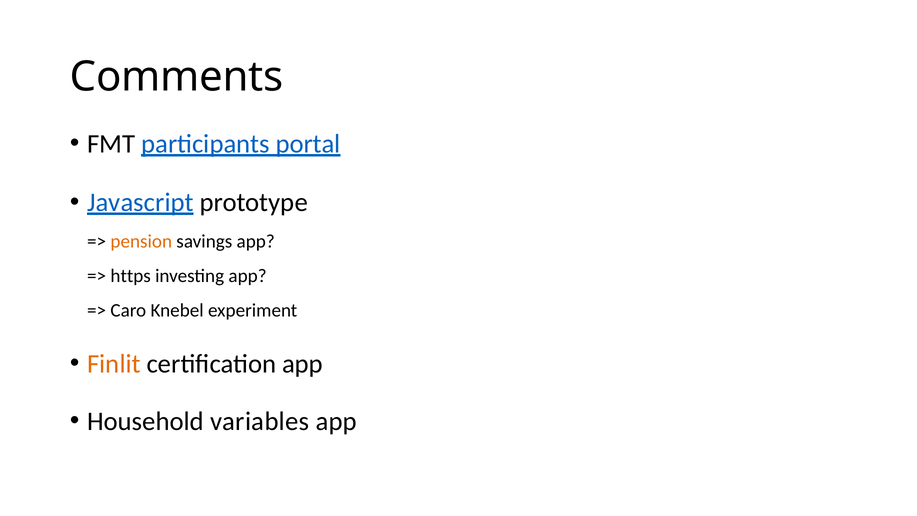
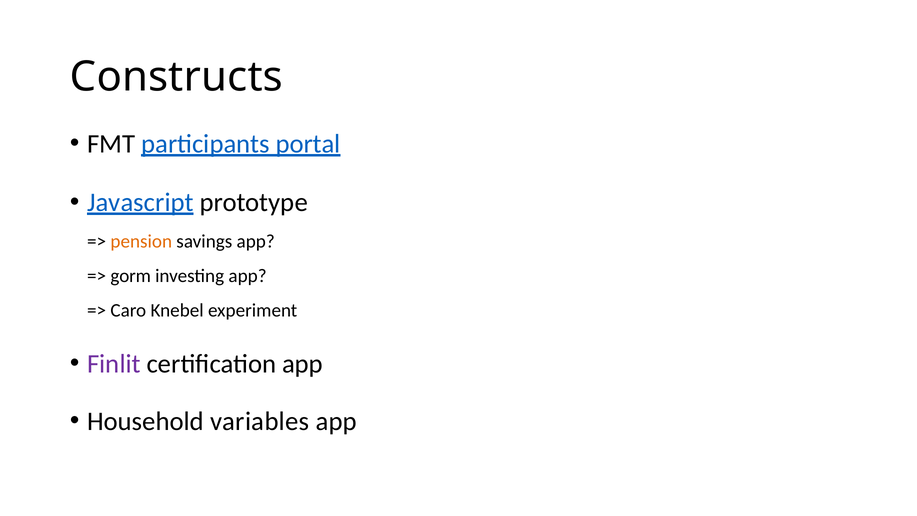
Comments: Comments -> Constructs
https: https -> gorm
Finlit colour: orange -> purple
